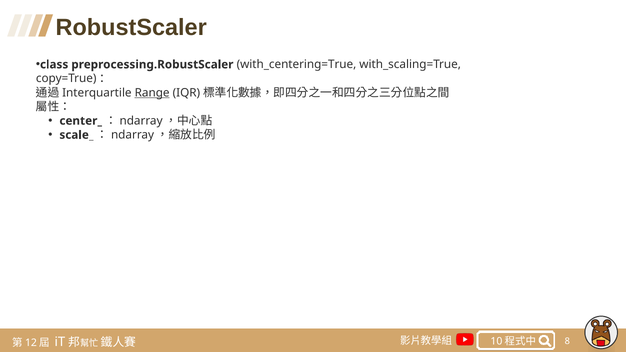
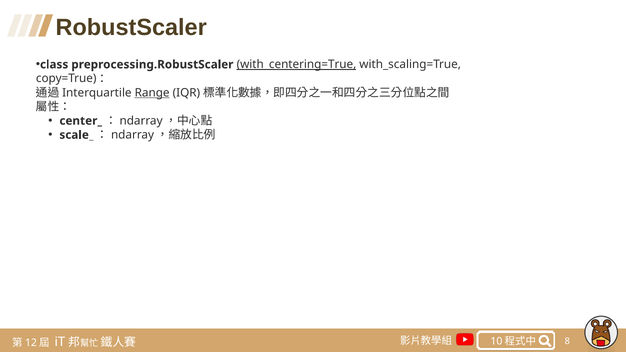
with_centering=True underline: none -> present
